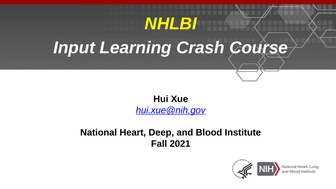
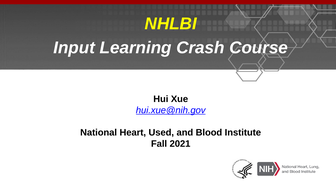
Deep: Deep -> Used
